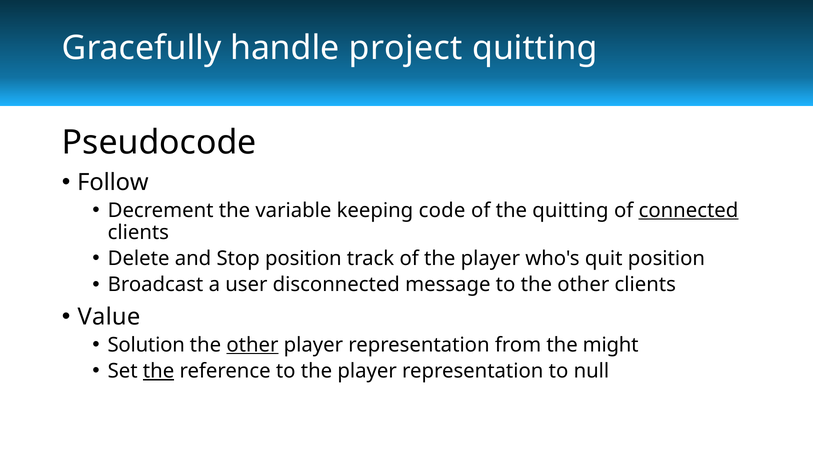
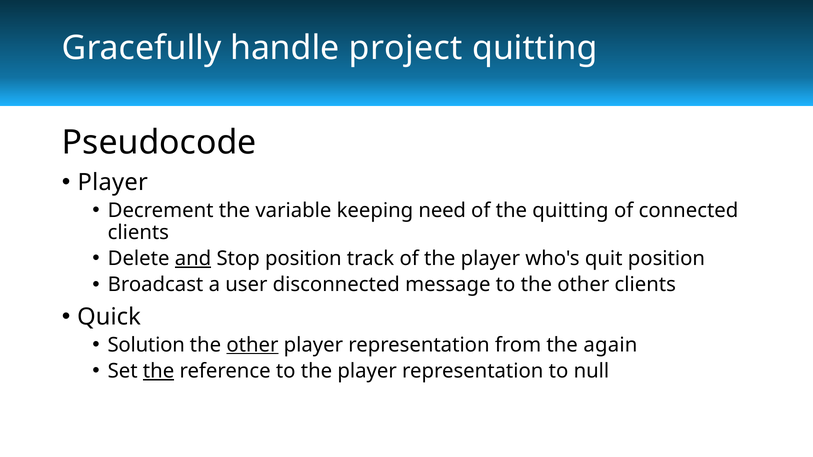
Follow at (113, 183): Follow -> Player
code: code -> need
connected underline: present -> none
and underline: none -> present
Value: Value -> Quick
might: might -> again
